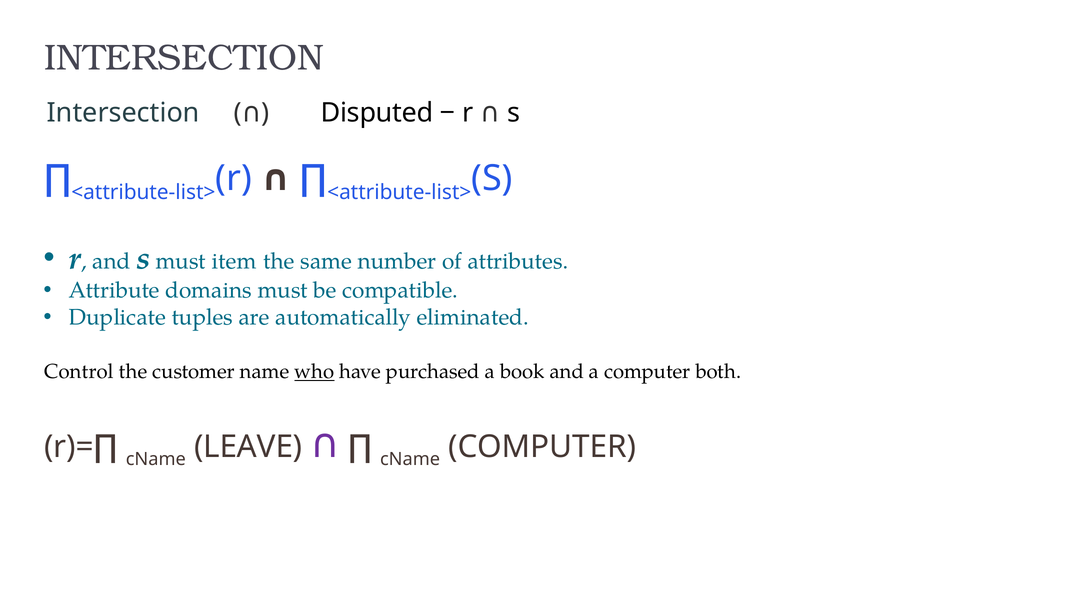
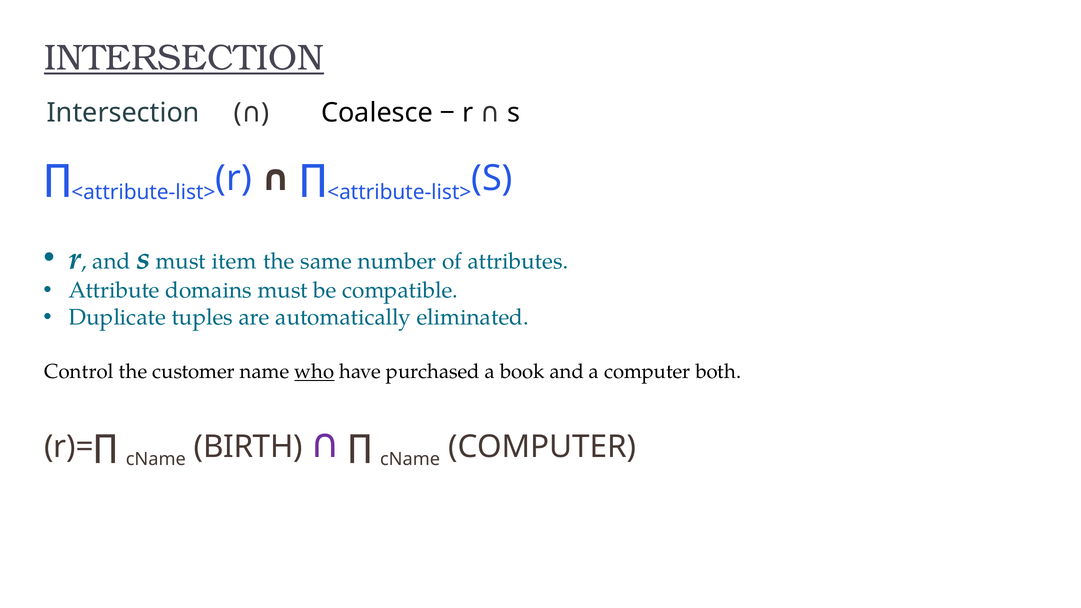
INTERSECTION at (184, 58) underline: none -> present
Disputed: Disputed -> Coalesce
LEAVE: LEAVE -> BIRTH
